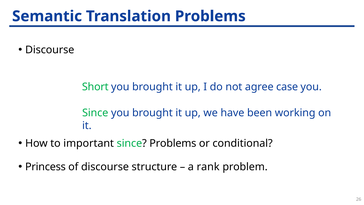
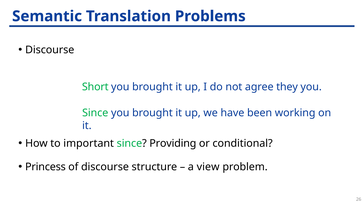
case: case -> they
since Problems: Problems -> Providing
rank: rank -> view
